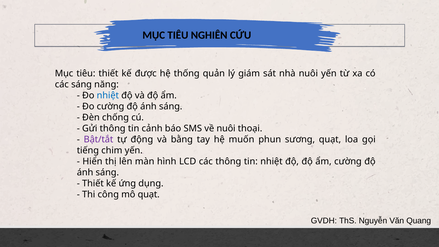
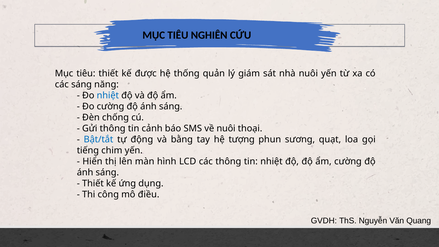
Bật/tắt colour: purple -> blue
muốn: muốn -> tượng
mô quạt: quạt -> điều
